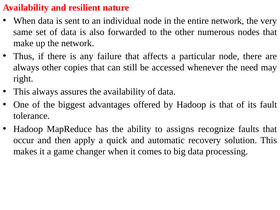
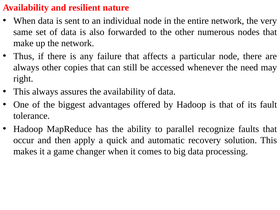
assigns: assigns -> parallel
